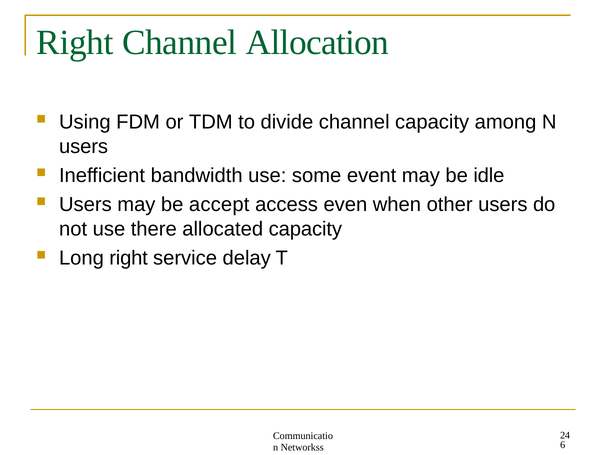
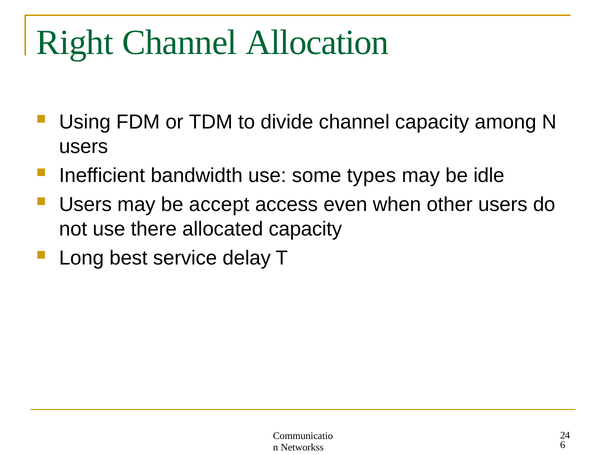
event: event -> types
Long right: right -> best
